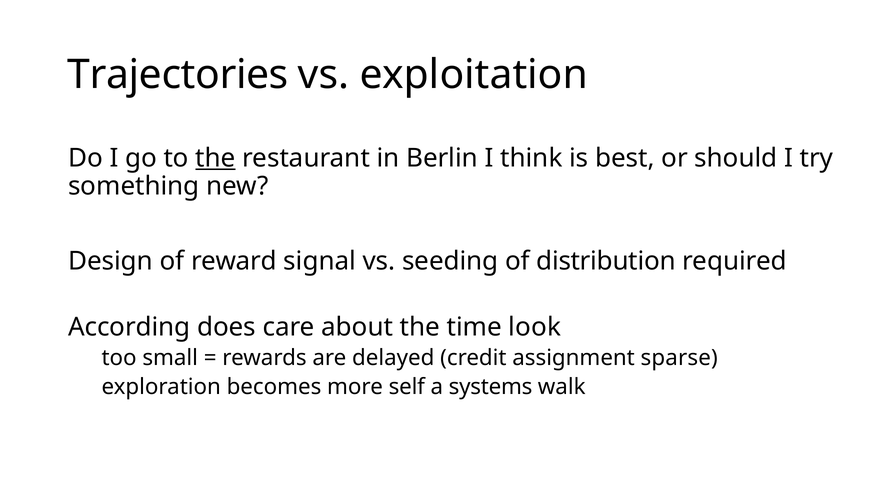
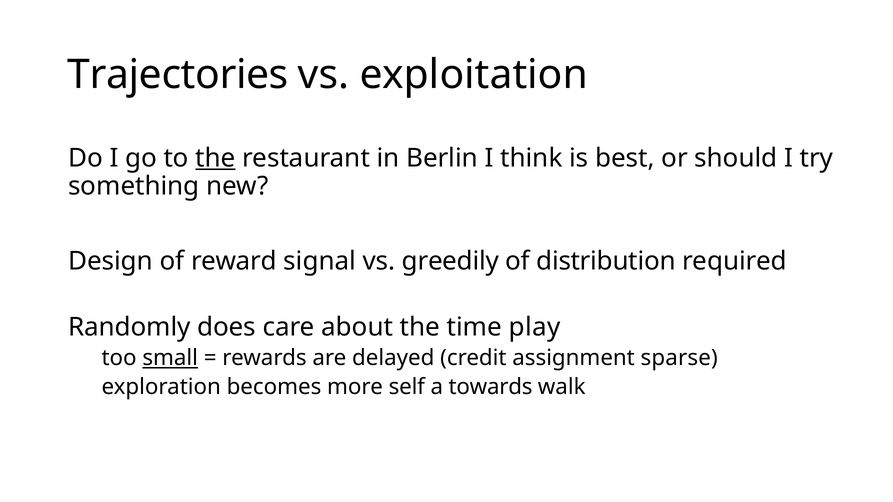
seeding: seeding -> greedily
According: According -> Randomly
look: look -> play
small underline: none -> present
systems: systems -> towards
